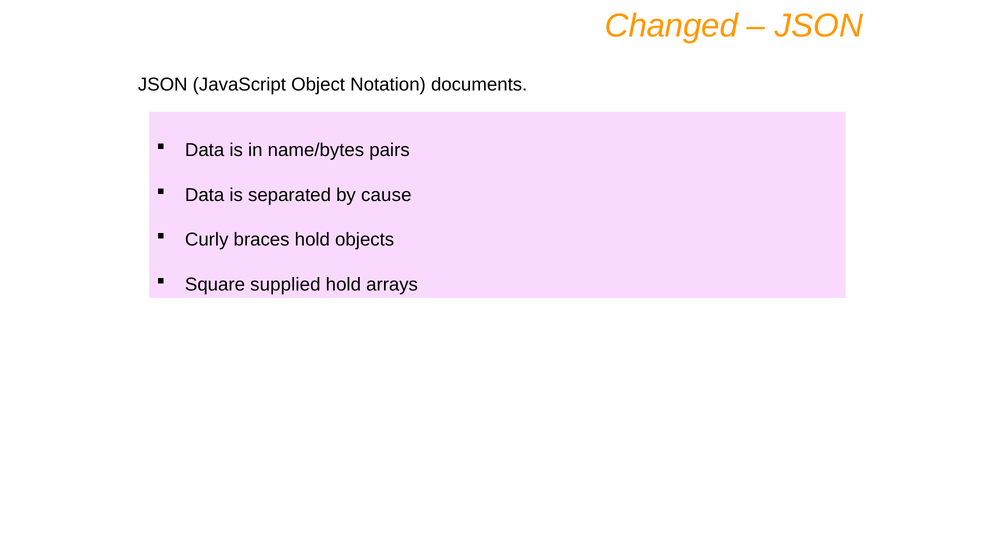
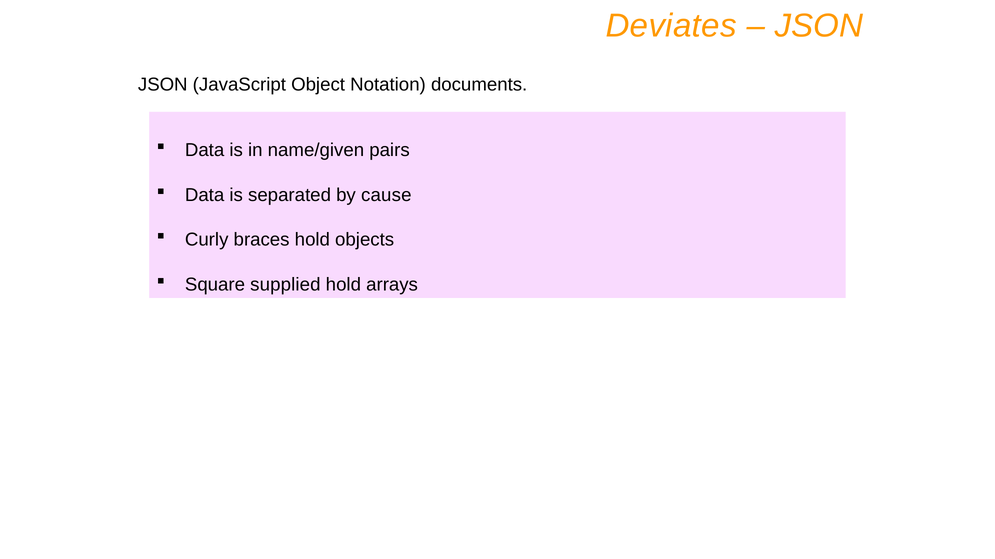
Changed: Changed -> Deviates
name/bytes: name/bytes -> name/given
